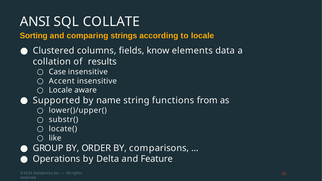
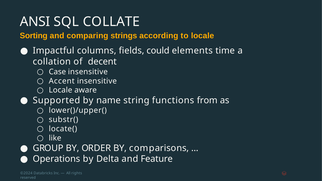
Clustered: Clustered -> Impactful
know: know -> could
data: data -> time
results: results -> decent
